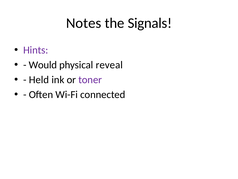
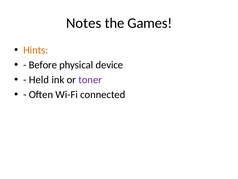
Signals: Signals -> Games
Hints colour: purple -> orange
Would: Would -> Before
reveal: reveal -> device
